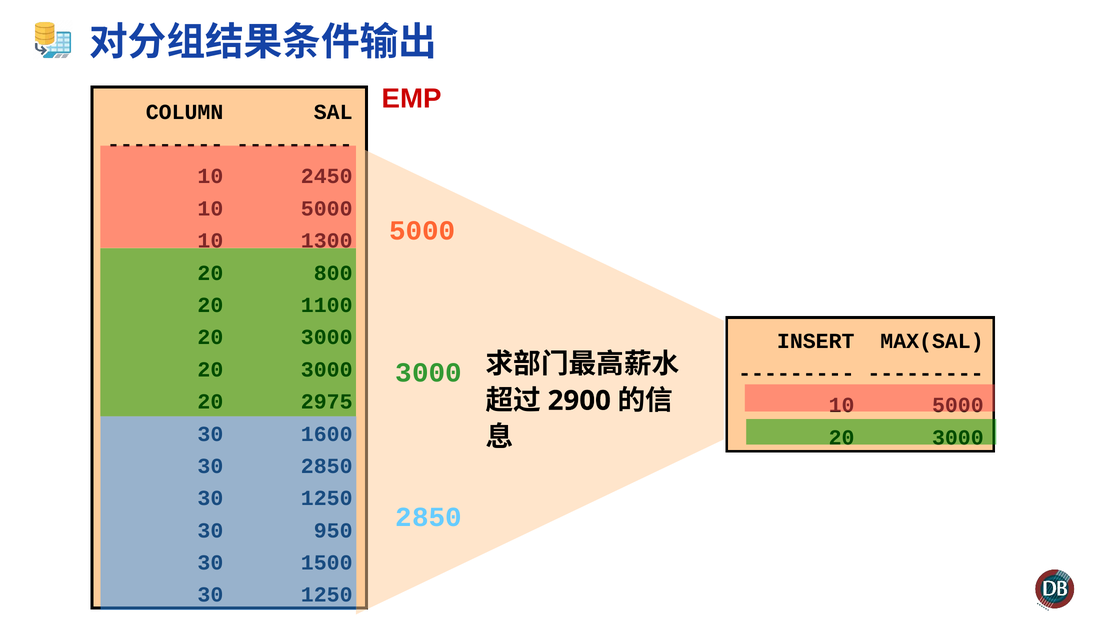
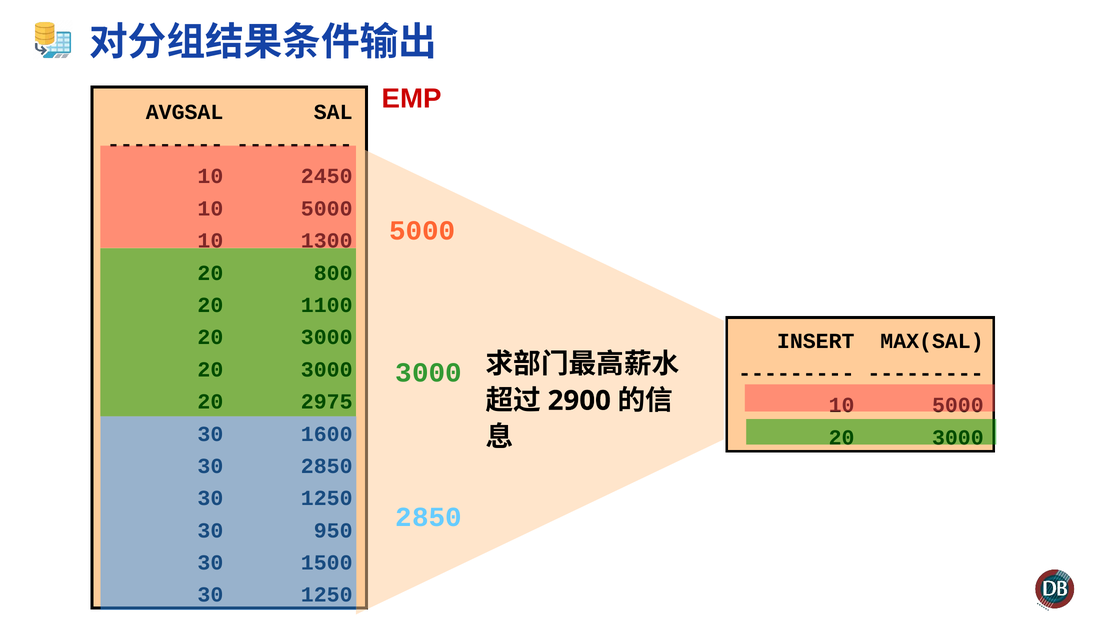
COLUMN: COLUMN -> AVGSAL
